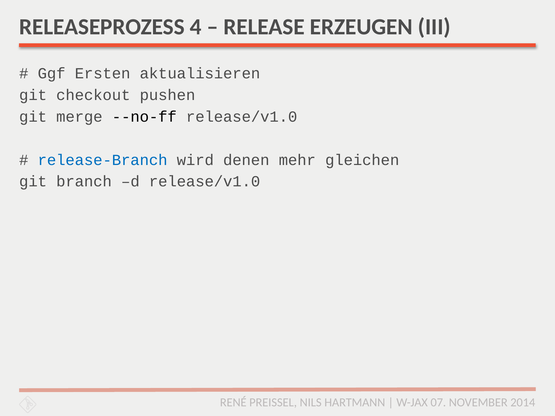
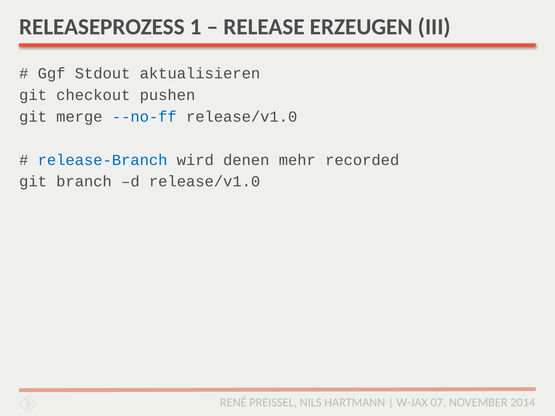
4: 4 -> 1
Ersten: Ersten -> Stdout
--no-ff colour: black -> blue
gleichen: gleichen -> recorded
